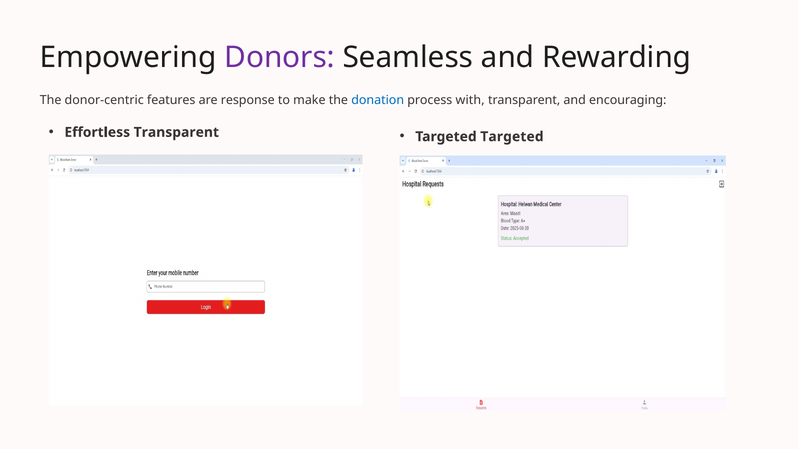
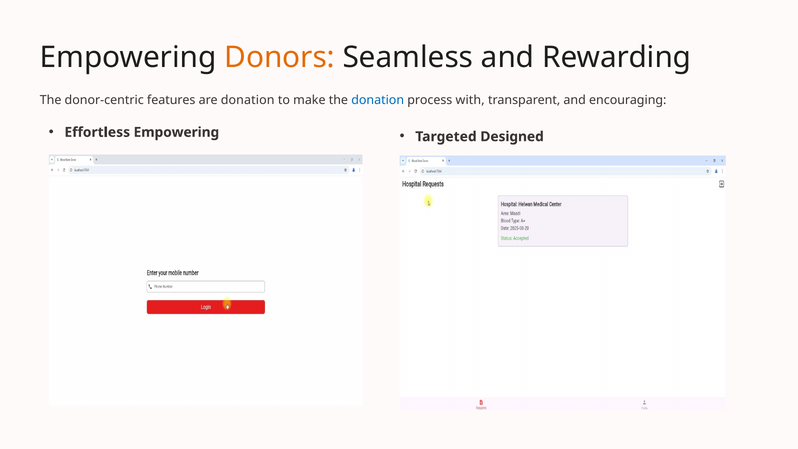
Donors colour: purple -> orange
are response: response -> donation
Effortless Transparent: Transparent -> Empowering
Targeted Targeted: Targeted -> Designed
